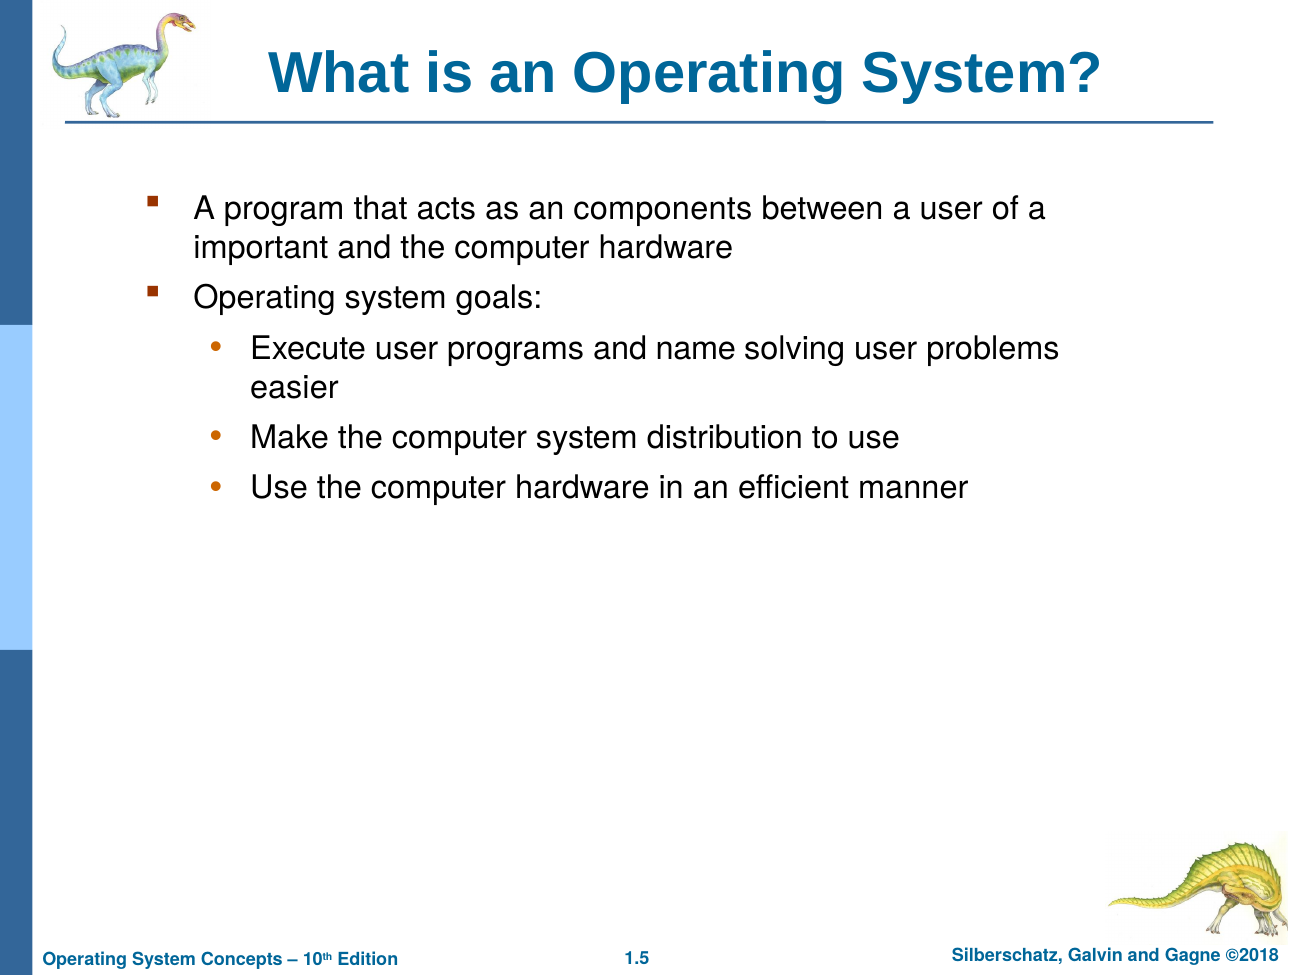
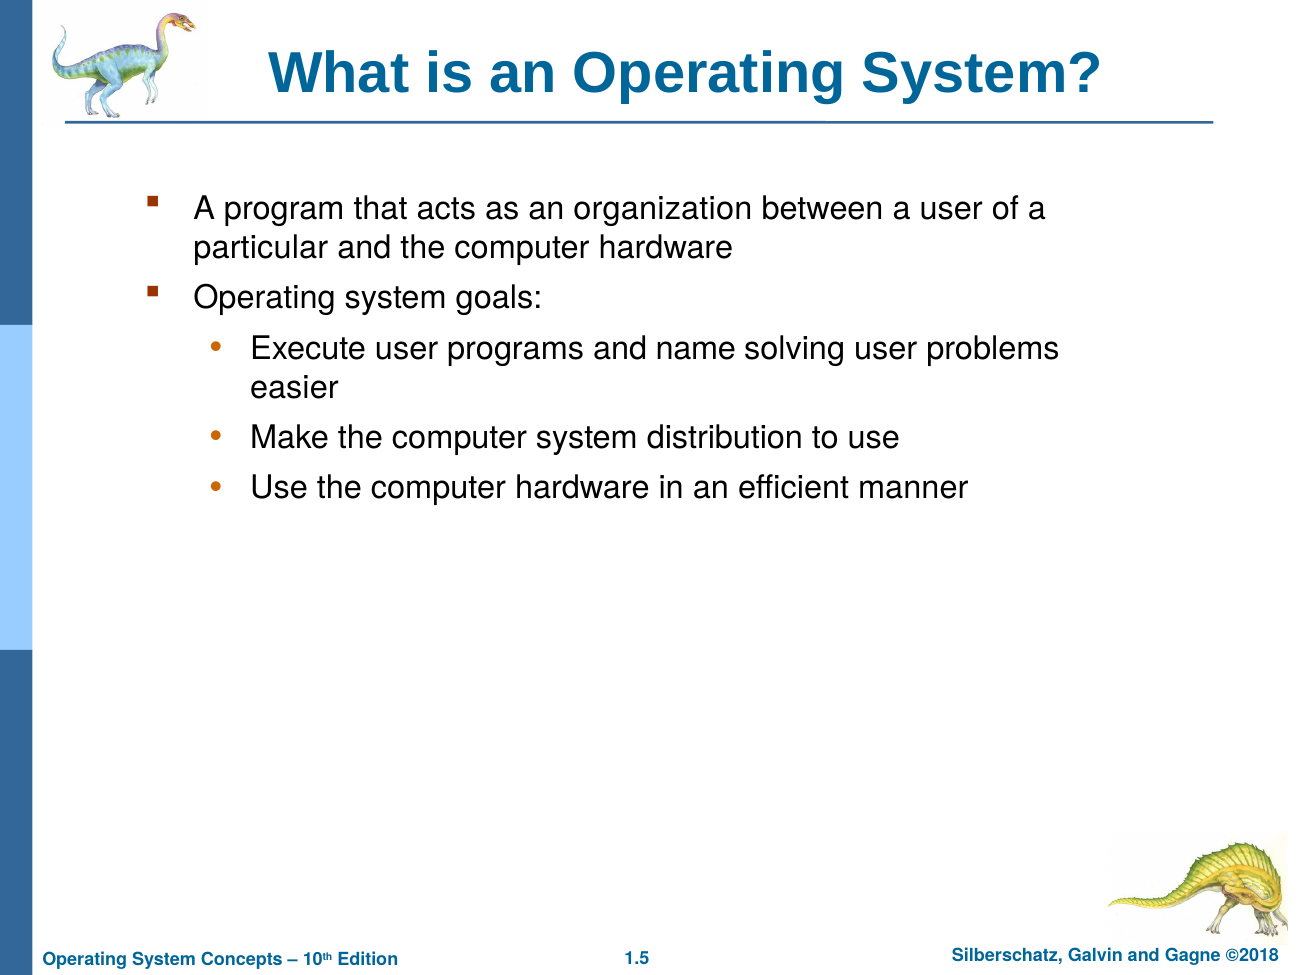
components: components -> organization
important: important -> particular
